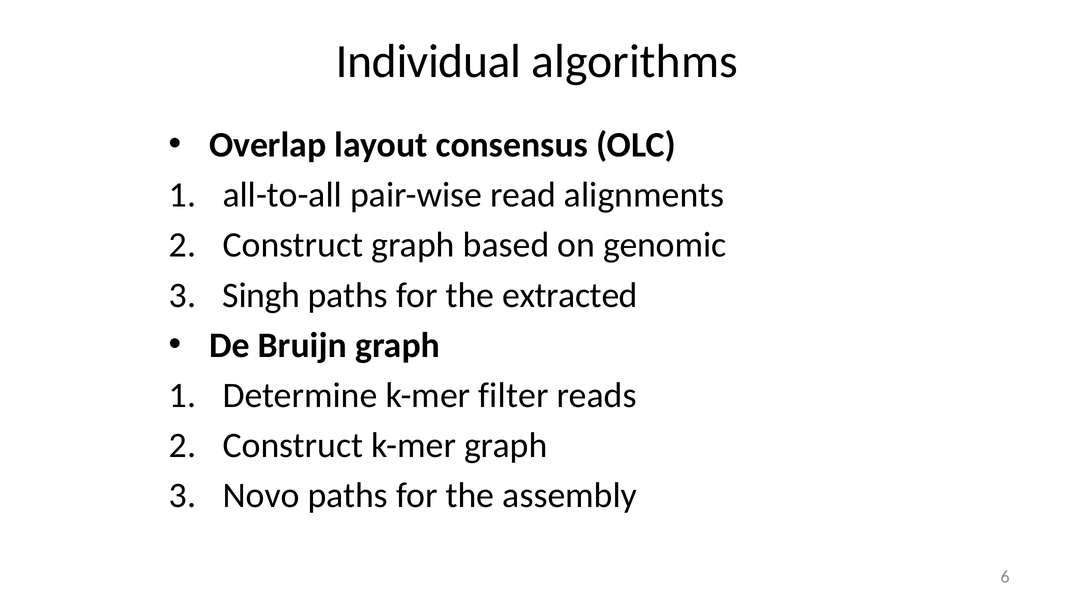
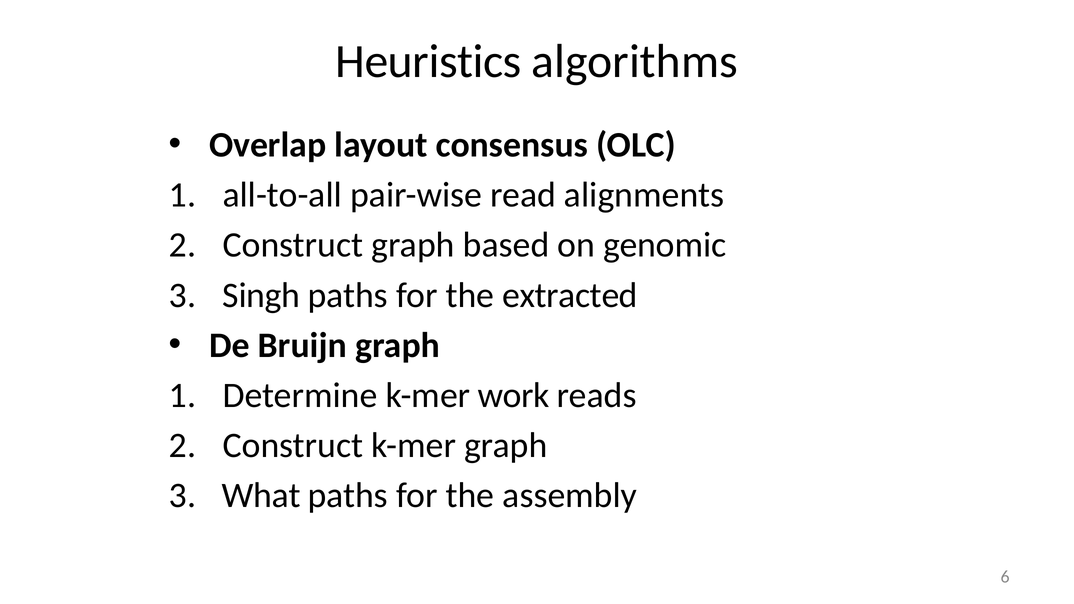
Individual: Individual -> Heuristics
filter: filter -> work
Novo: Novo -> What
